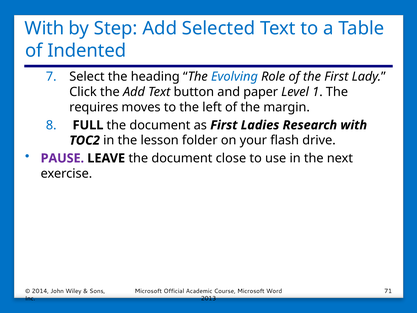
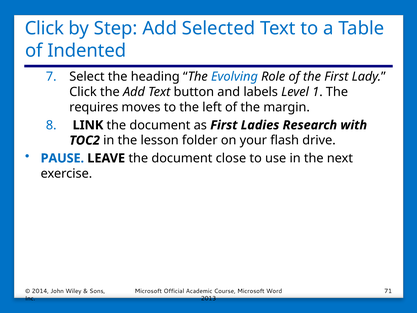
With at (44, 28): With -> Click
paper: paper -> labels
FULL: FULL -> LINK
PAUSE colour: purple -> blue
